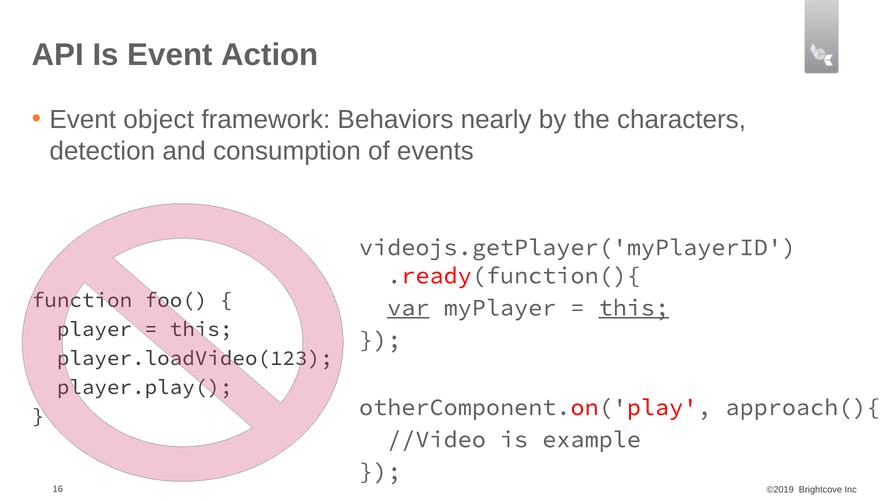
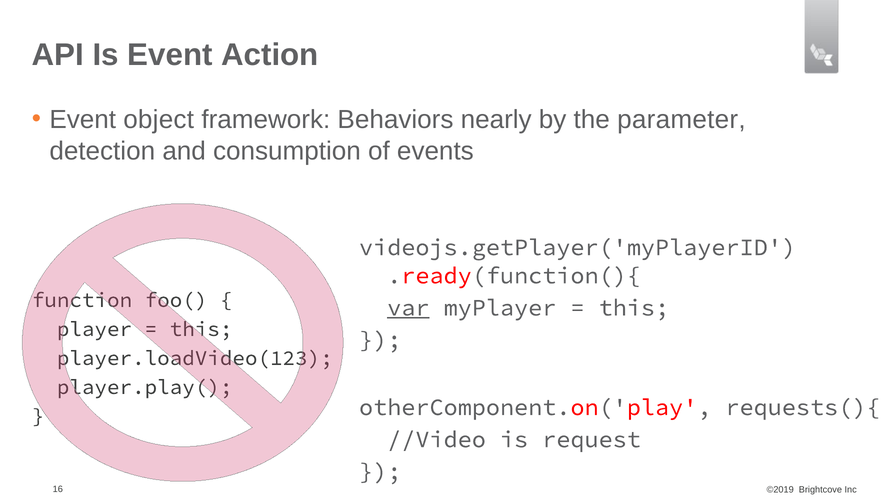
characters: characters -> parameter
this at (634, 307) underline: present -> none
approach(){: approach(){ -> requests(){
example: example -> request
